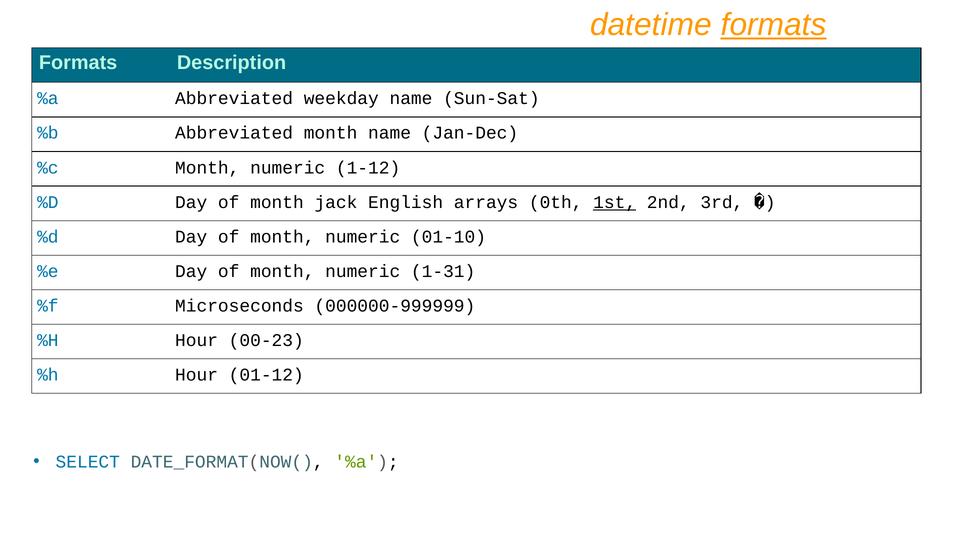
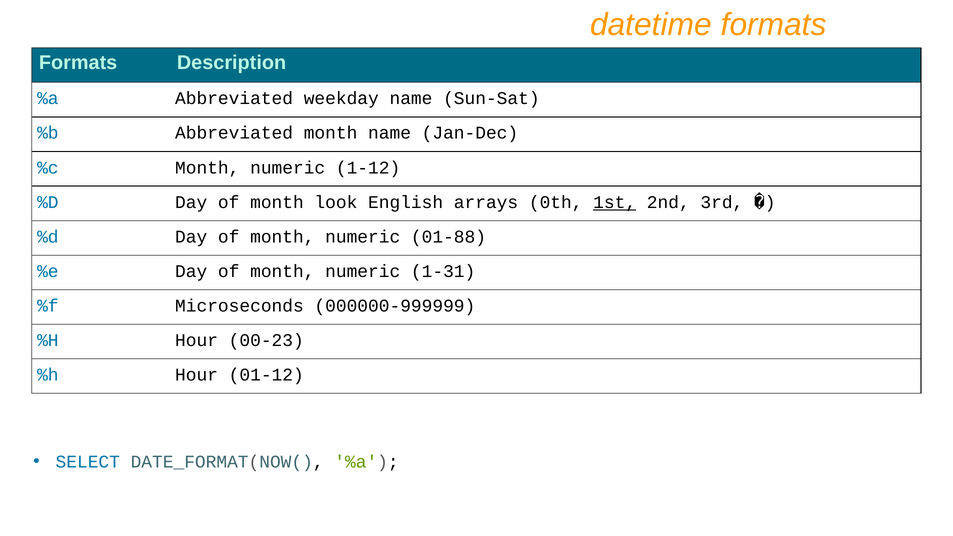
formats at (774, 25) underline: present -> none
jack: jack -> look
01-10: 01-10 -> 01-88
